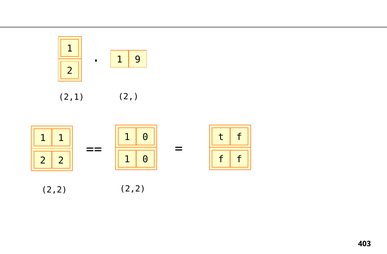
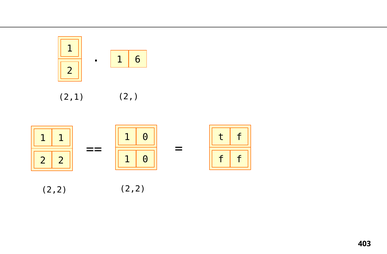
9: 9 -> 6
